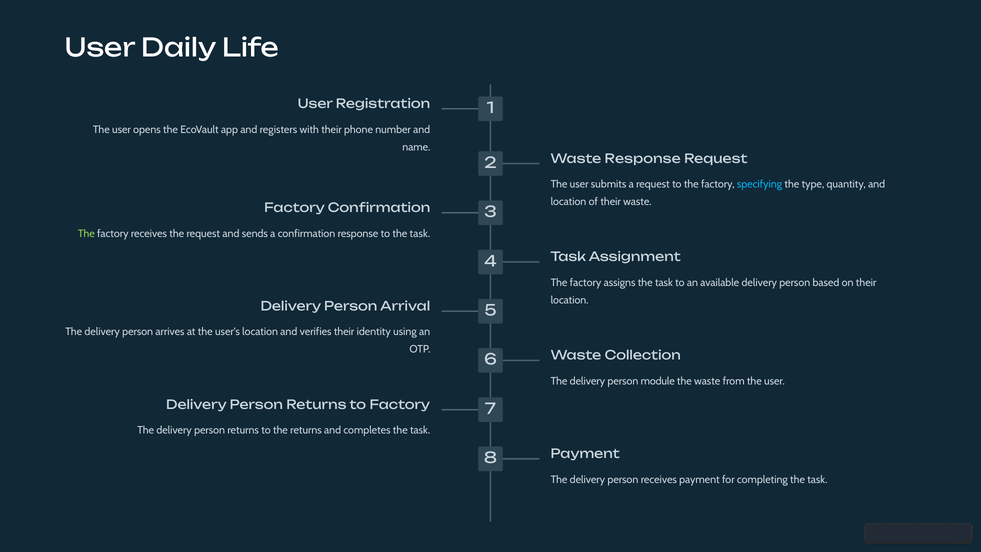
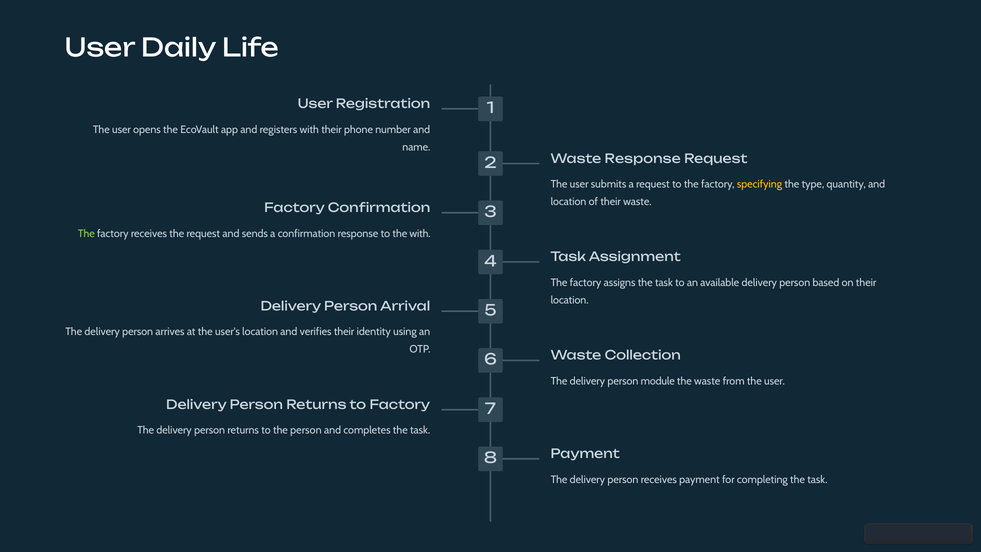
specifying colour: light blue -> yellow
to the task: task -> with
the returns: returns -> person
